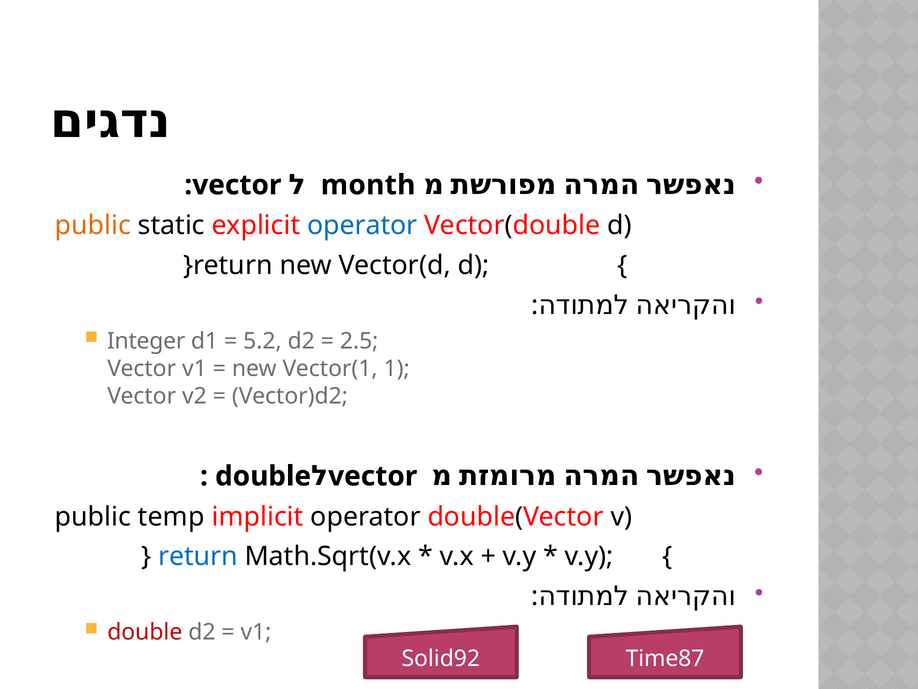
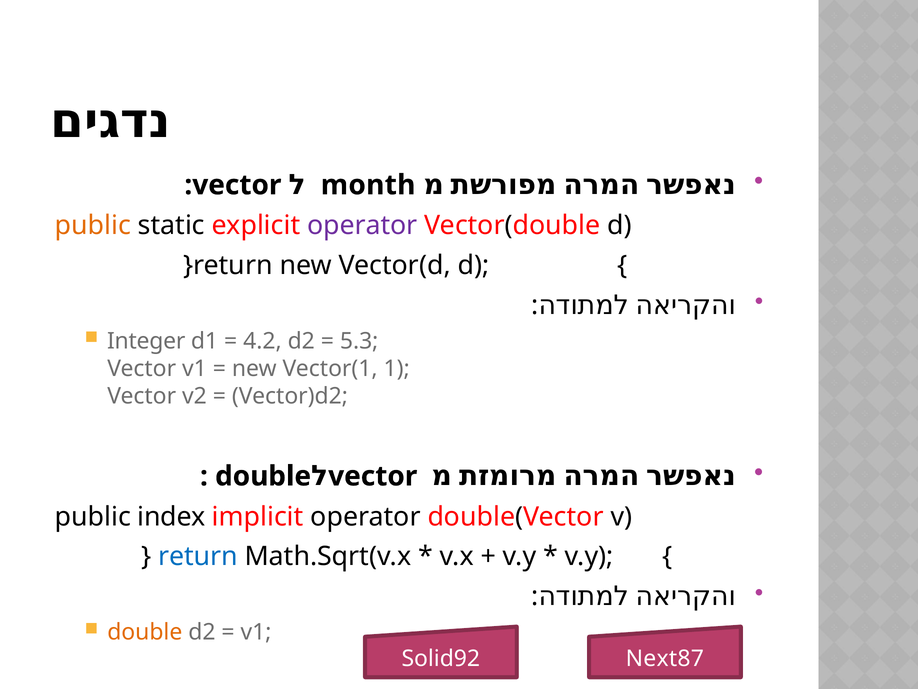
operator at (362, 225) colour: blue -> purple
5.2: 5.2 -> 4.2
2.5: 2.5 -> 5.3
temp: temp -> index
double at (145, 632) colour: red -> orange
Time87: Time87 -> Next87
